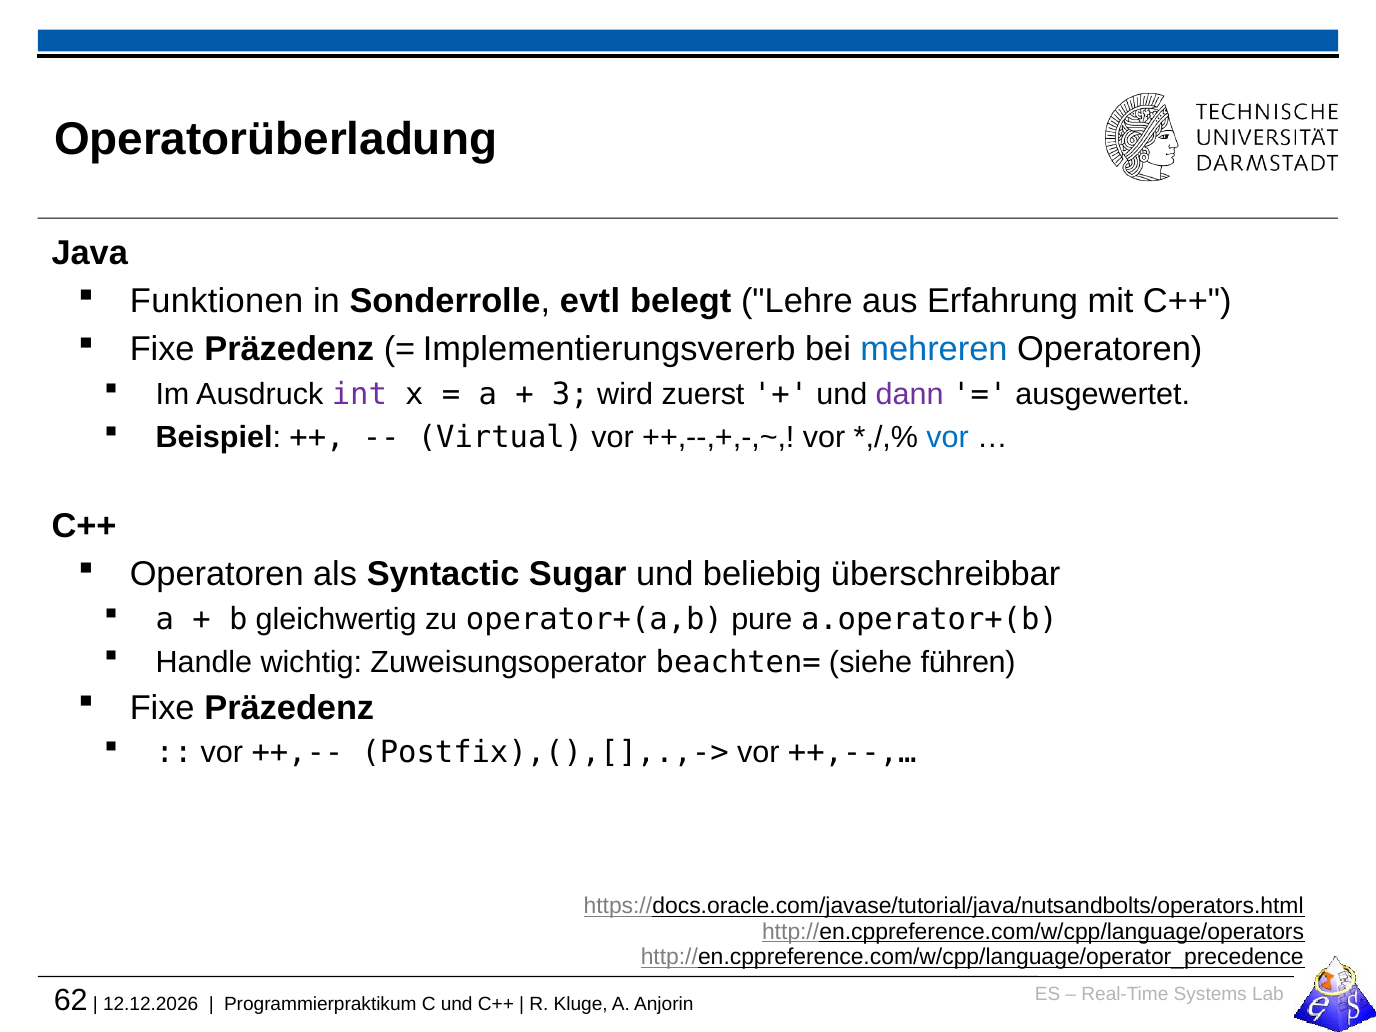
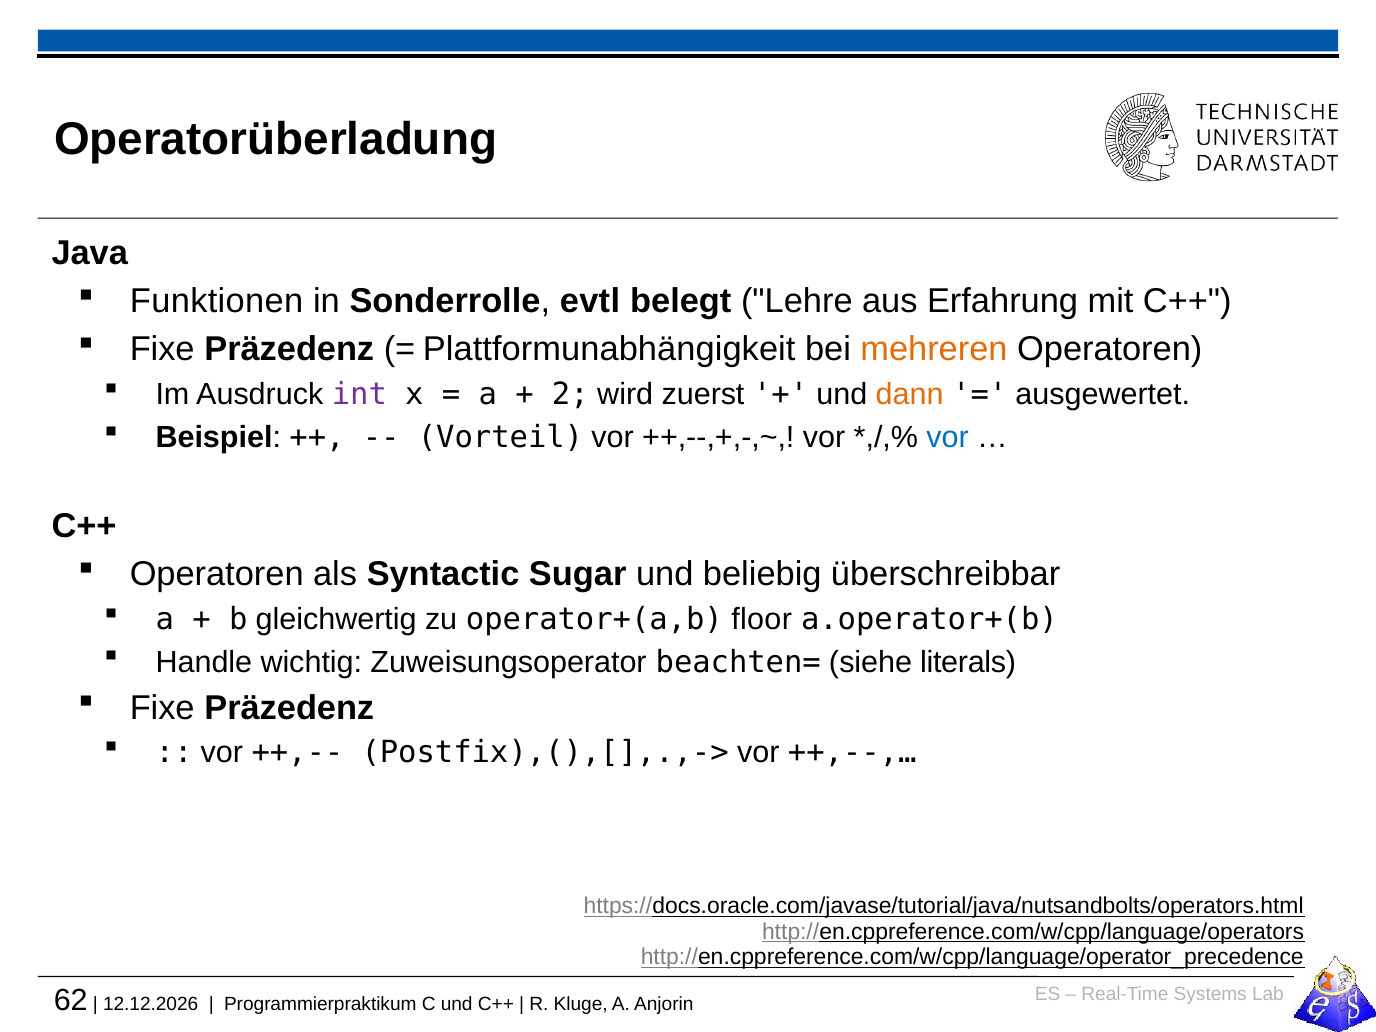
Implementierungsvererb: Implementierungsvererb -> Plattformunabhängigkeit
mehreren colour: blue -> orange
3: 3 -> 2
dann colour: purple -> orange
Virtual: Virtual -> Vorteil
pure: pure -> floor
führen: führen -> literals
